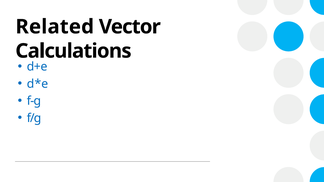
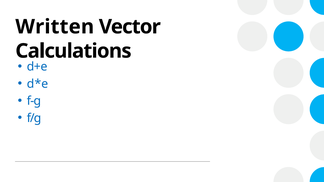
Related: Related -> Written
